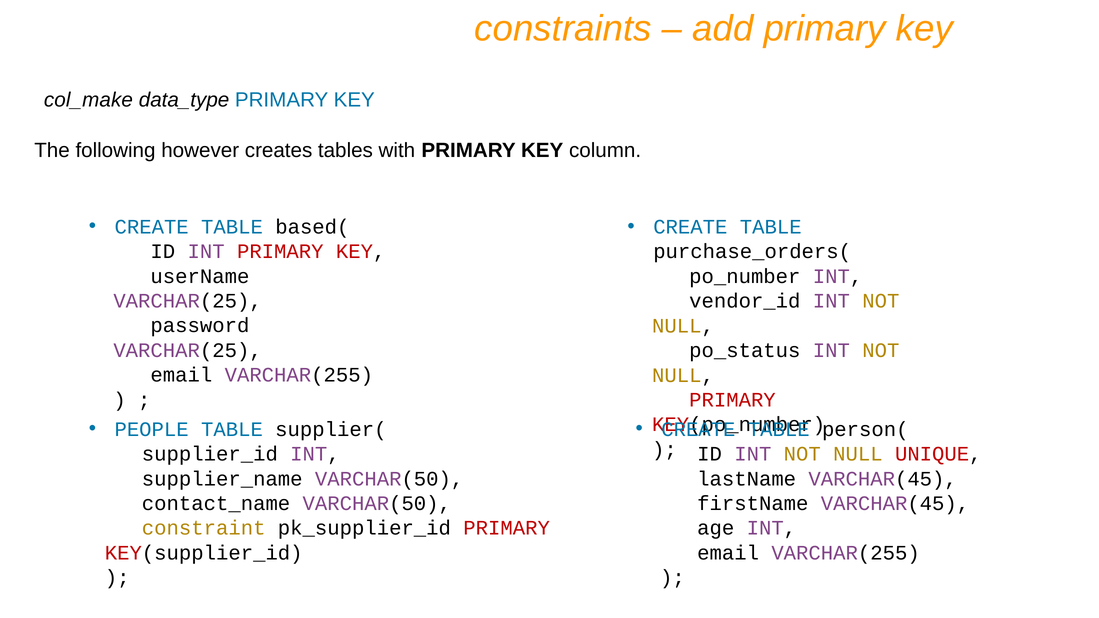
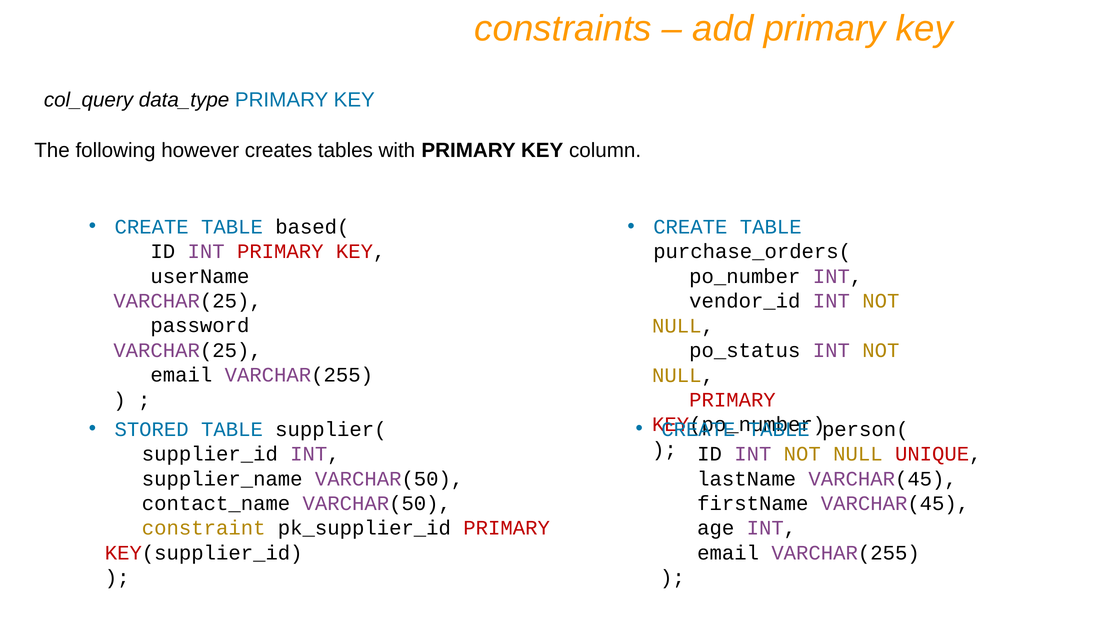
col_make: col_make -> col_query
PEOPLE: PEOPLE -> STORED
